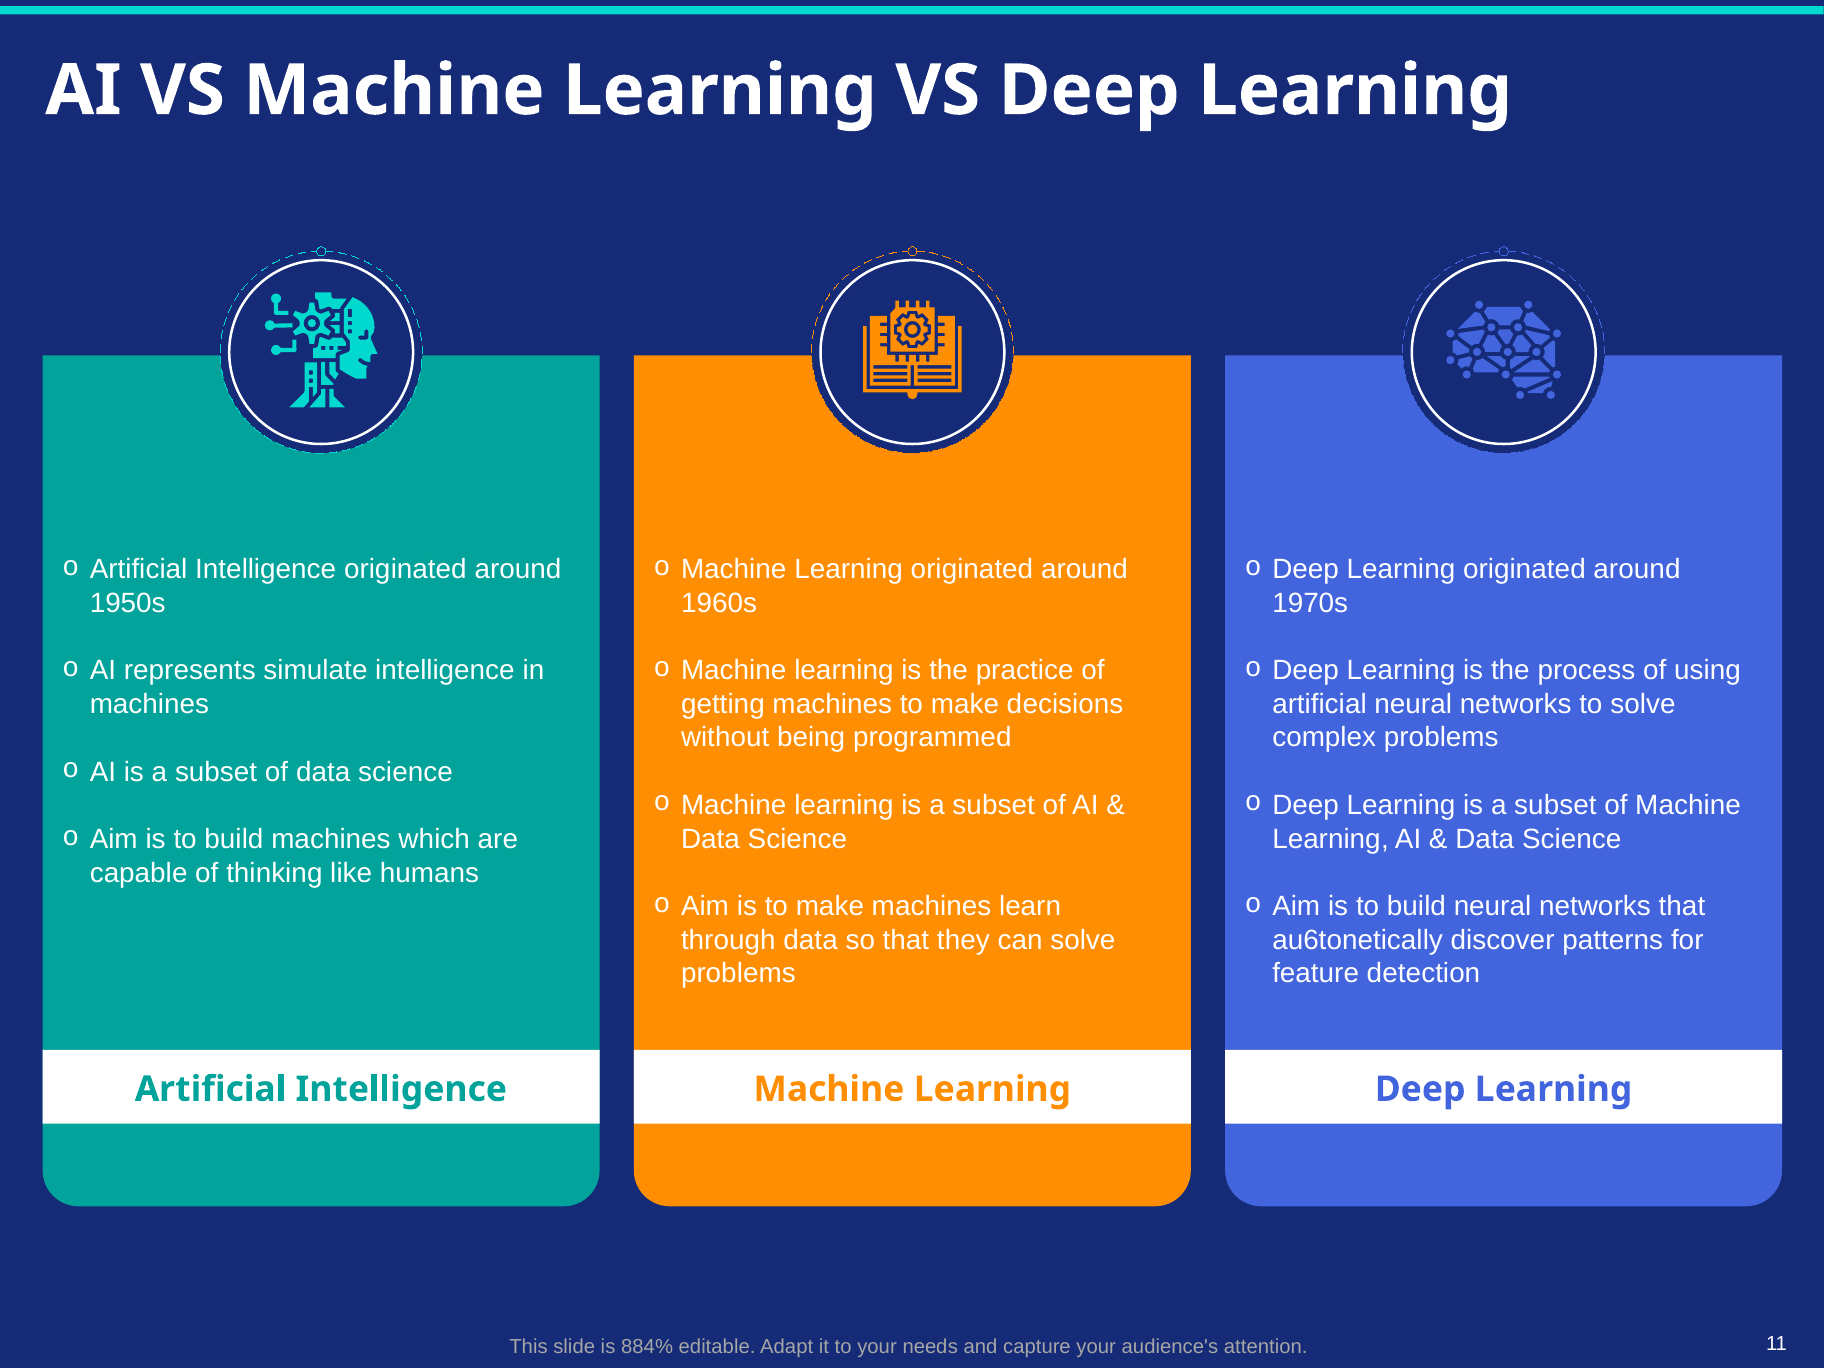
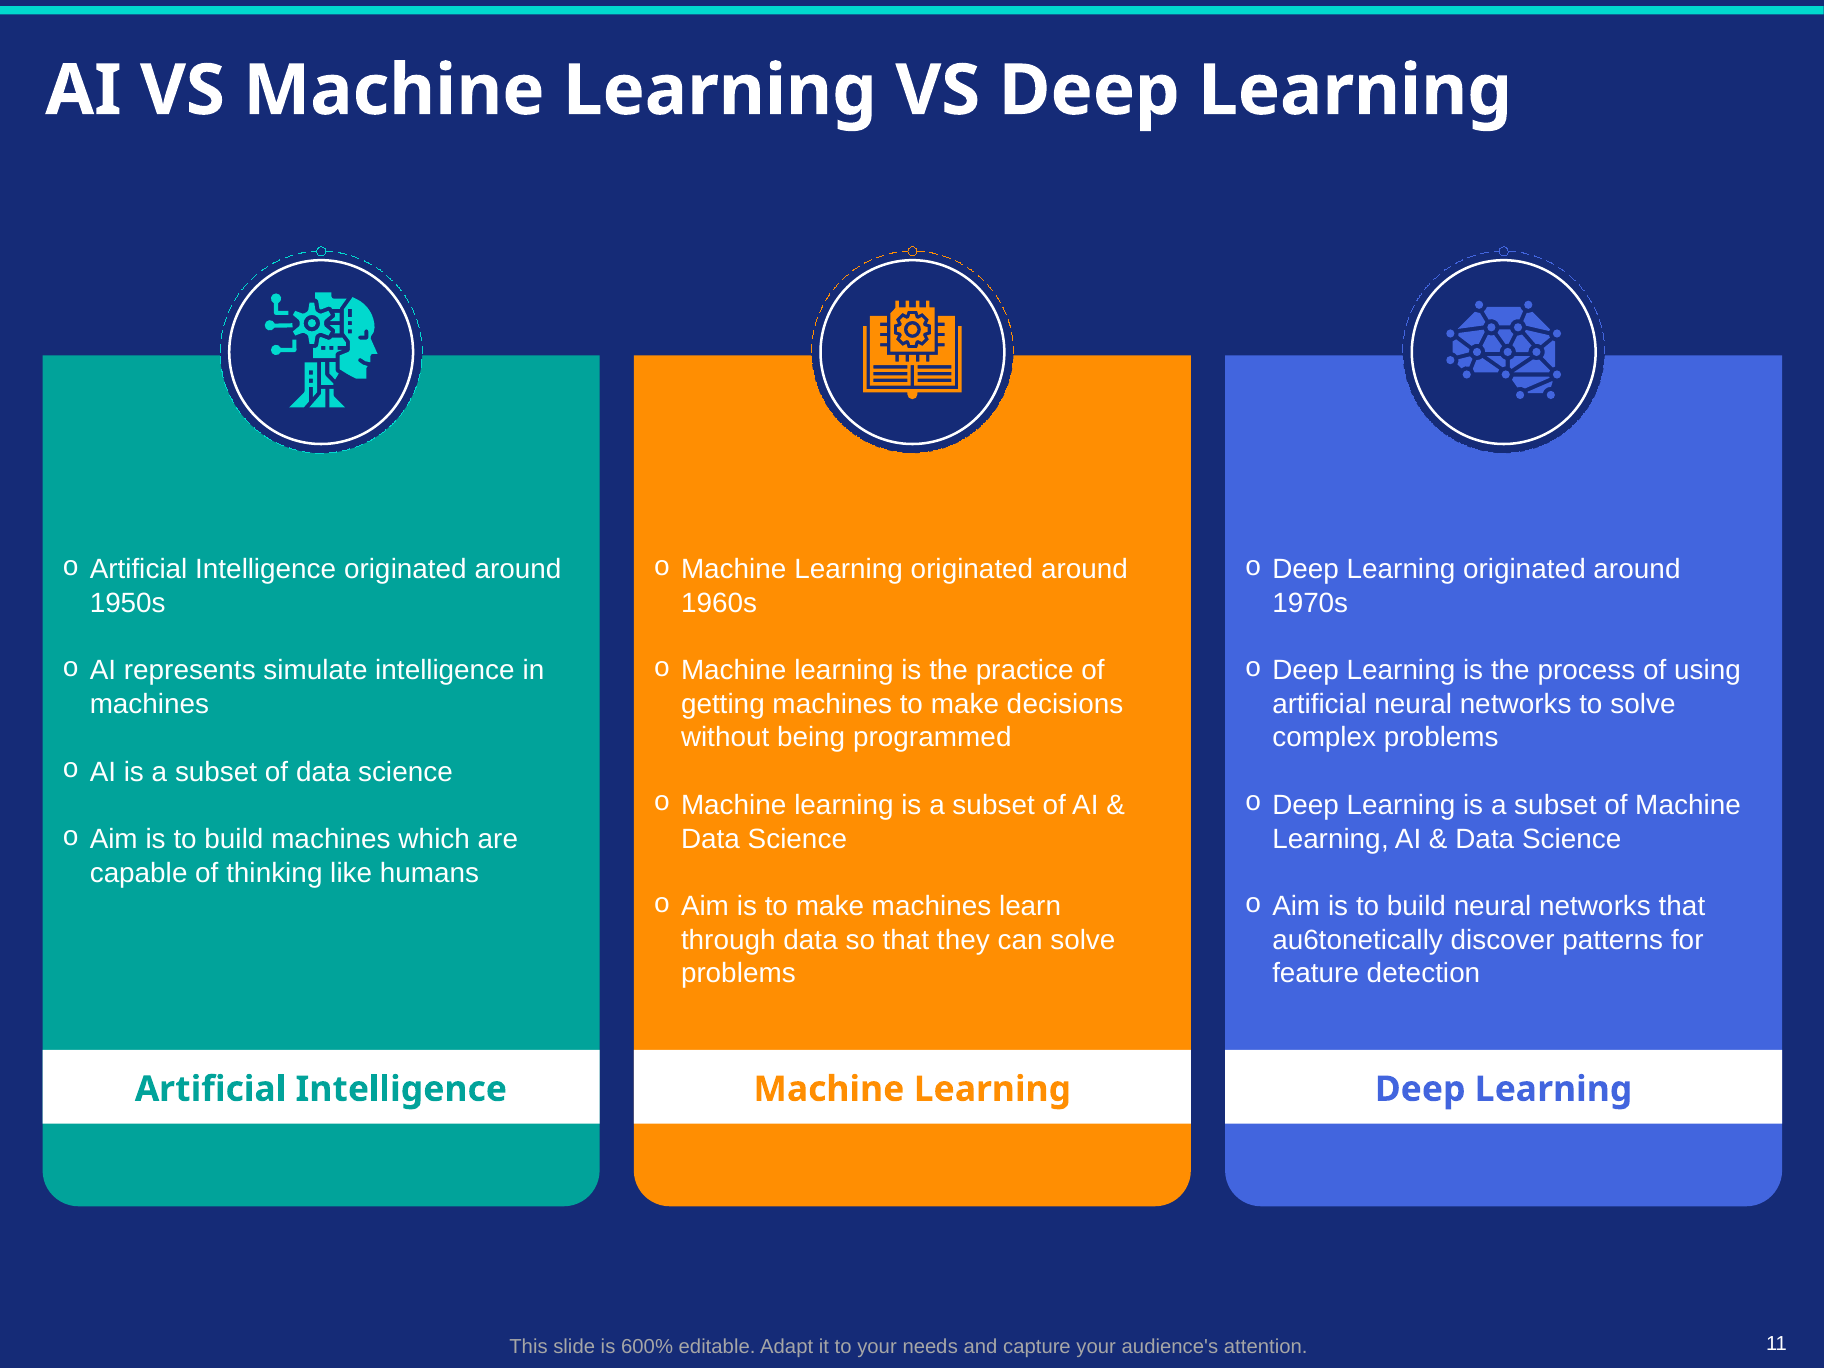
884%: 884% -> 600%
